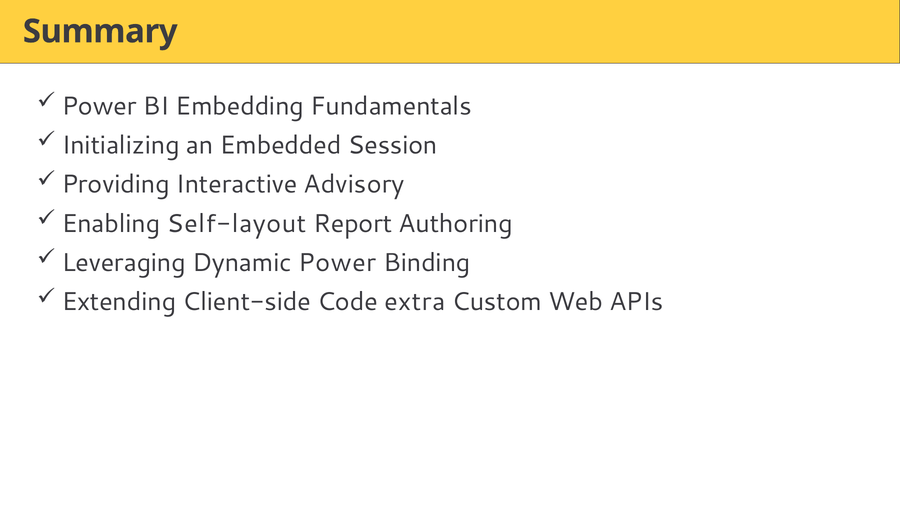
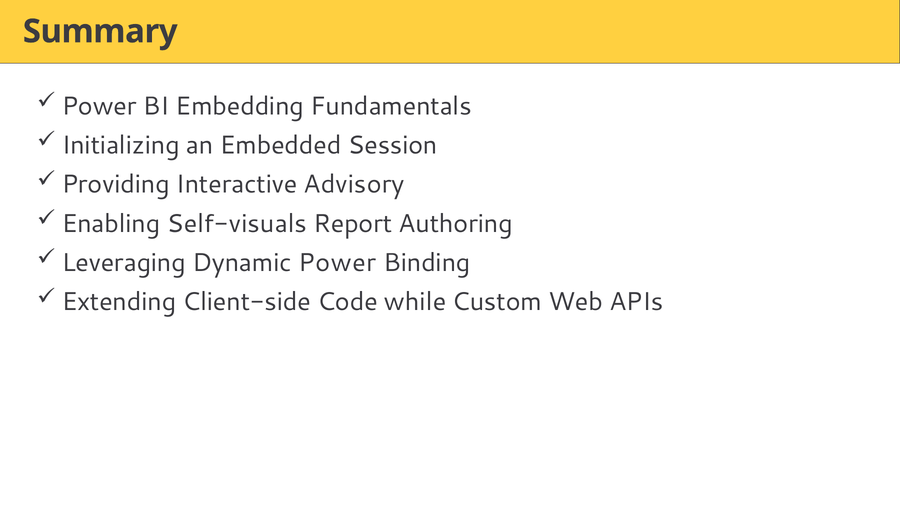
Self-layout: Self-layout -> Self-visuals
extra: extra -> while
